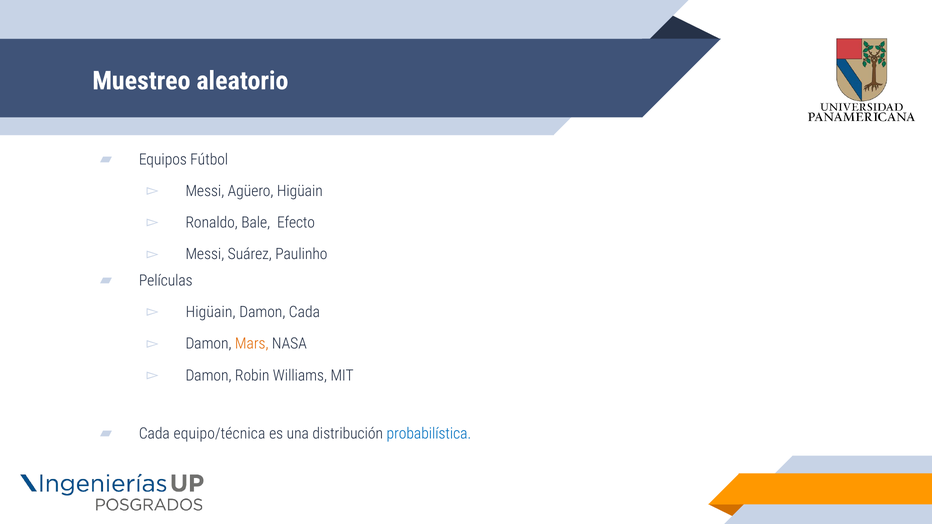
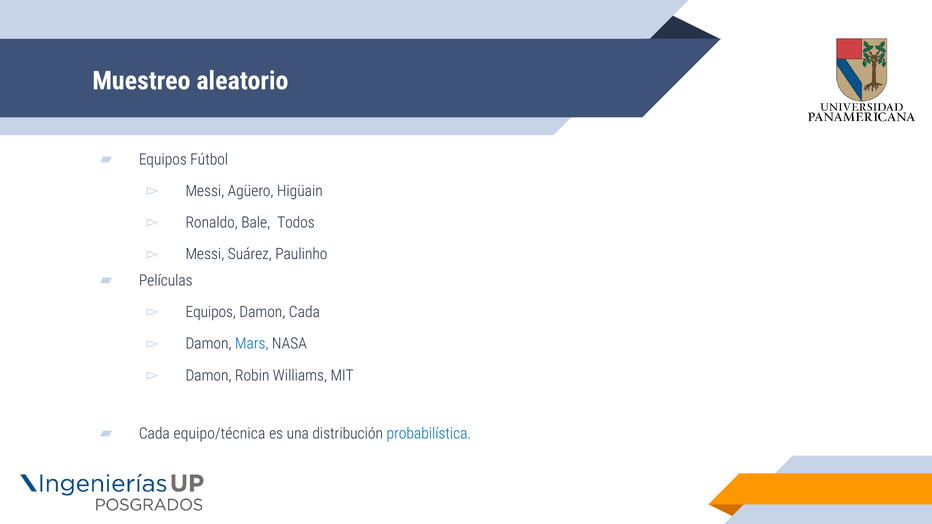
Efecto: Efecto -> Todos
Higüain at (211, 312): Higüain -> Equipos
Mars colour: orange -> blue
